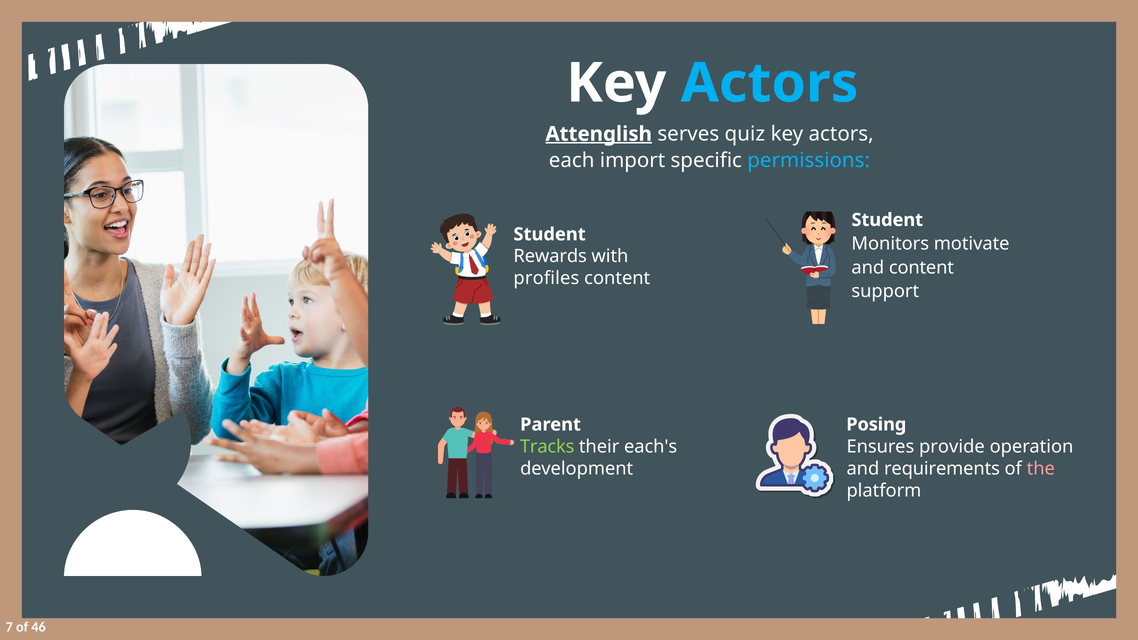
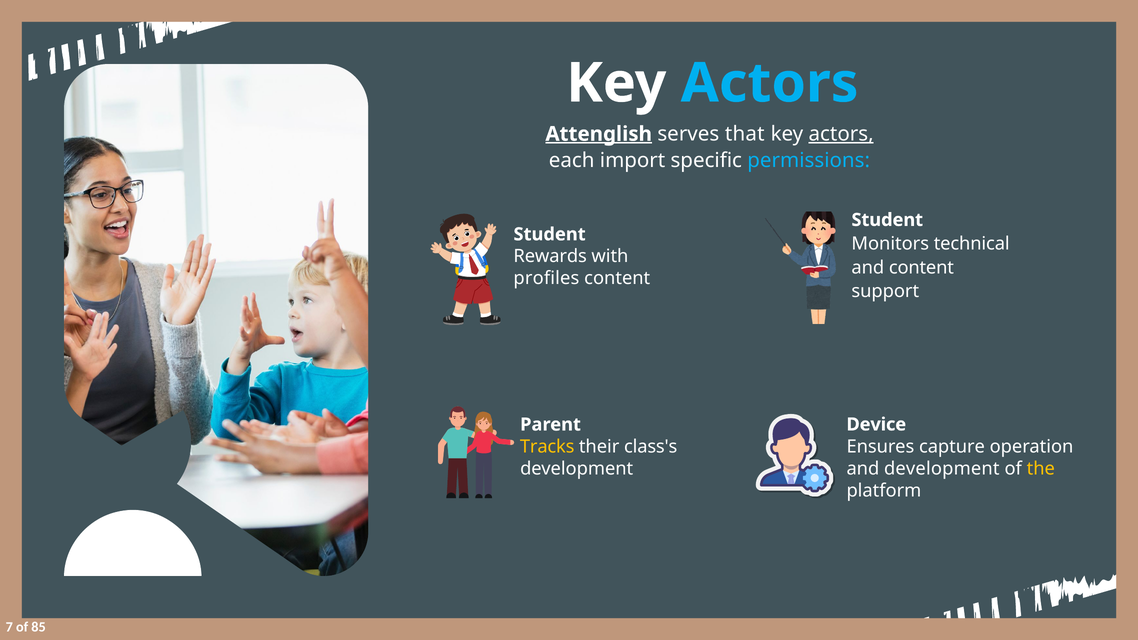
quiz: quiz -> that
actors at (841, 134) underline: none -> present
motivate: motivate -> technical
Posing: Posing -> Device
provide: provide -> capture
Tracks colour: light green -> yellow
each's: each's -> class's
and requirements: requirements -> development
the colour: pink -> yellow
46: 46 -> 85
